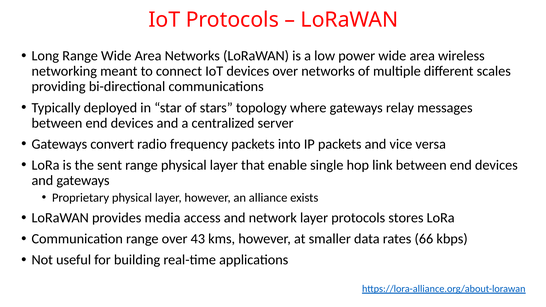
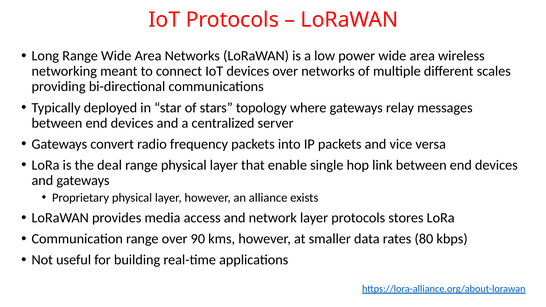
sent: sent -> deal
43: 43 -> 90
66: 66 -> 80
